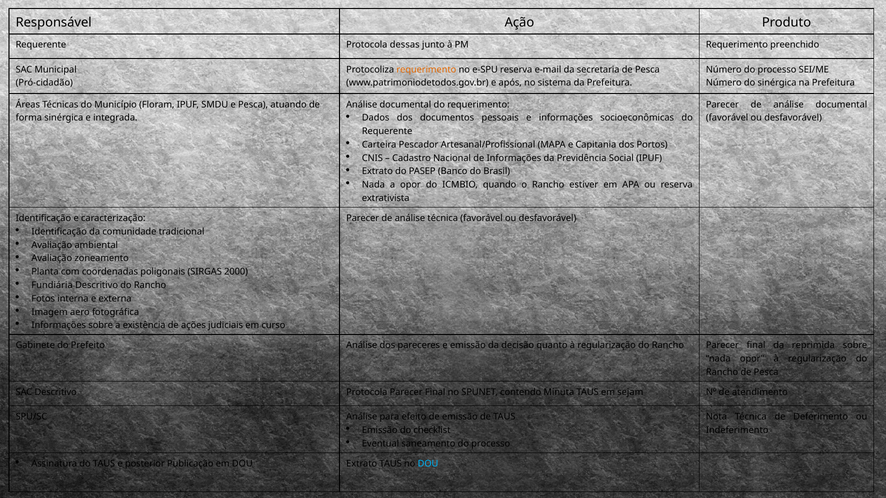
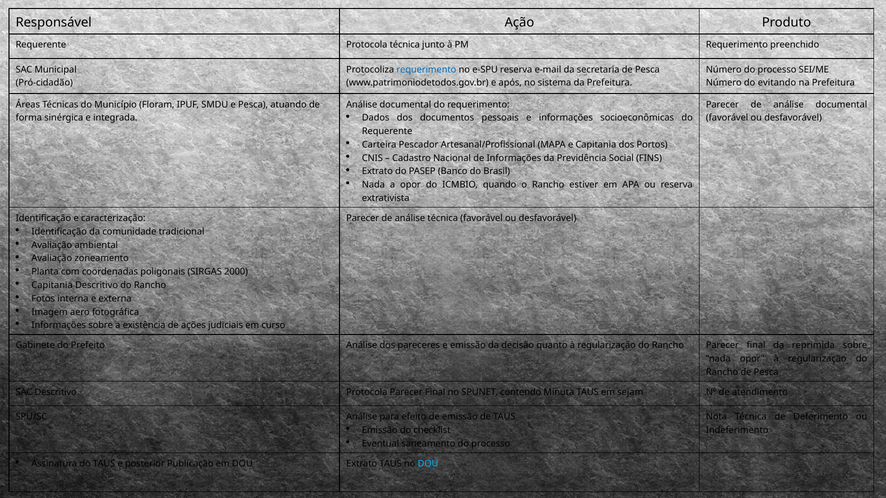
Protocola dessas: dessas -> técnica
requerimento at (426, 70) colour: orange -> blue
do sinérgica: sinérgica -> evitando
Social IPUF: IPUF -> FINS
Fundiária at (52, 285): Fundiária -> Capitania
